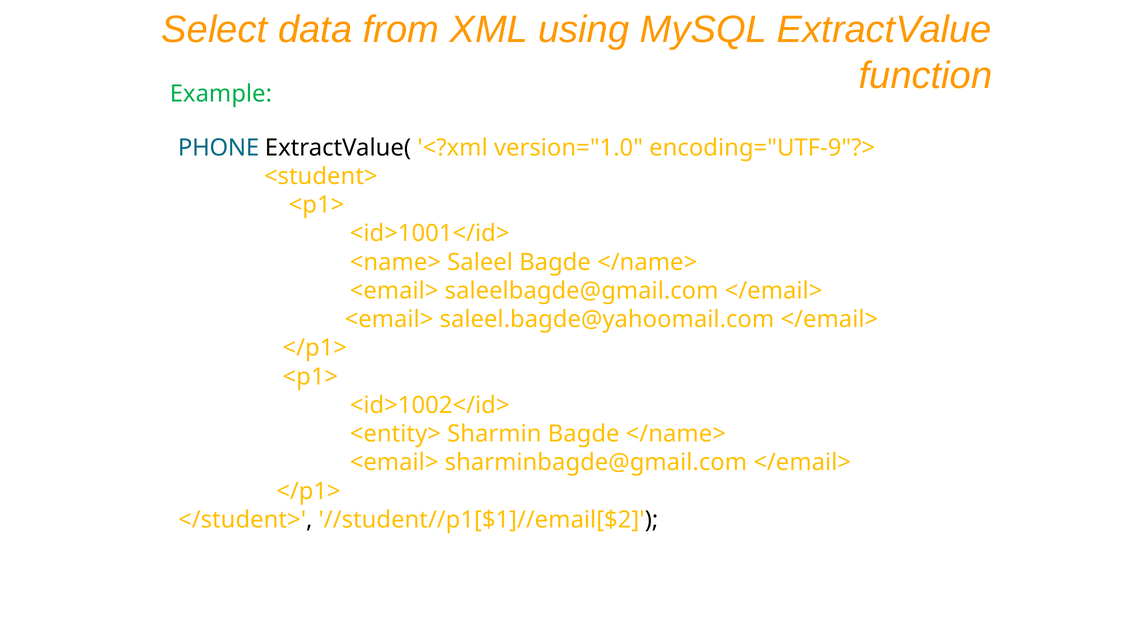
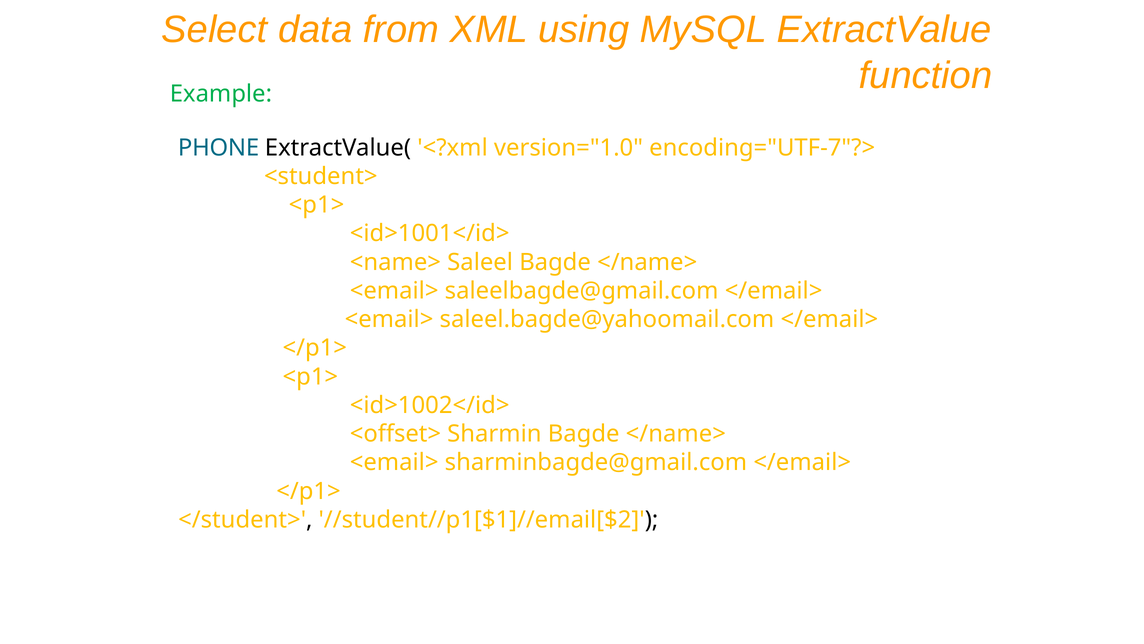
encoding="UTF-9"?>: encoding="UTF-9"?> -> encoding="UTF-7"?>
<entity>: <entity> -> <offset>
